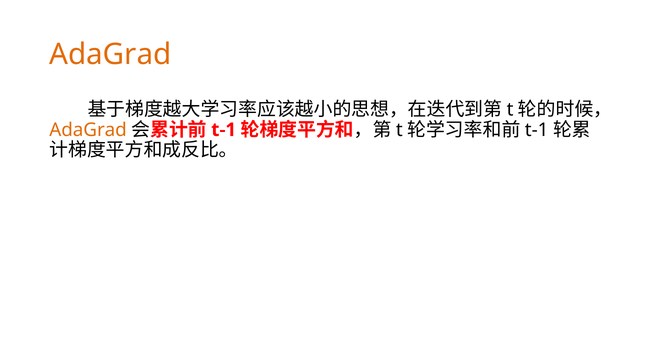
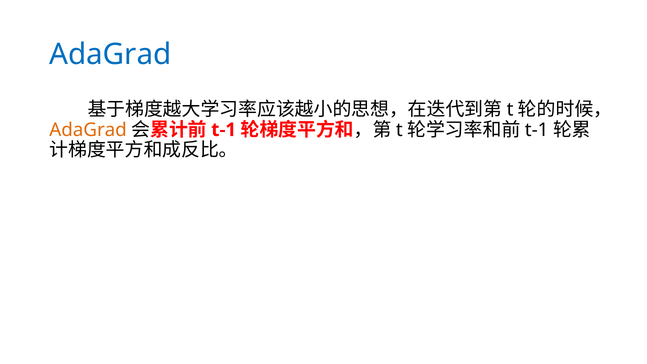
AdaGrad at (110, 54) colour: orange -> blue
